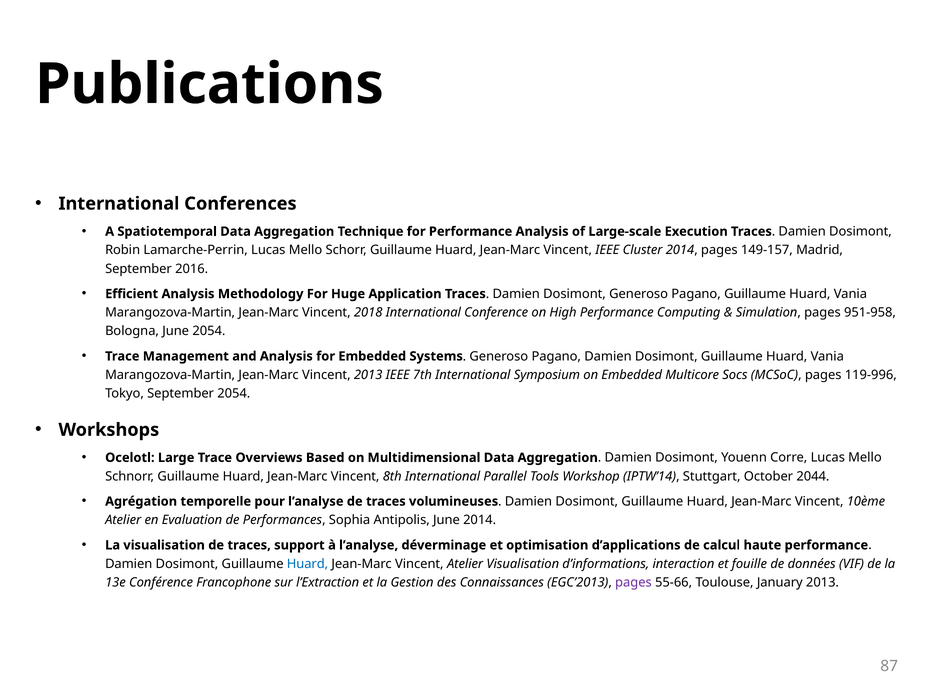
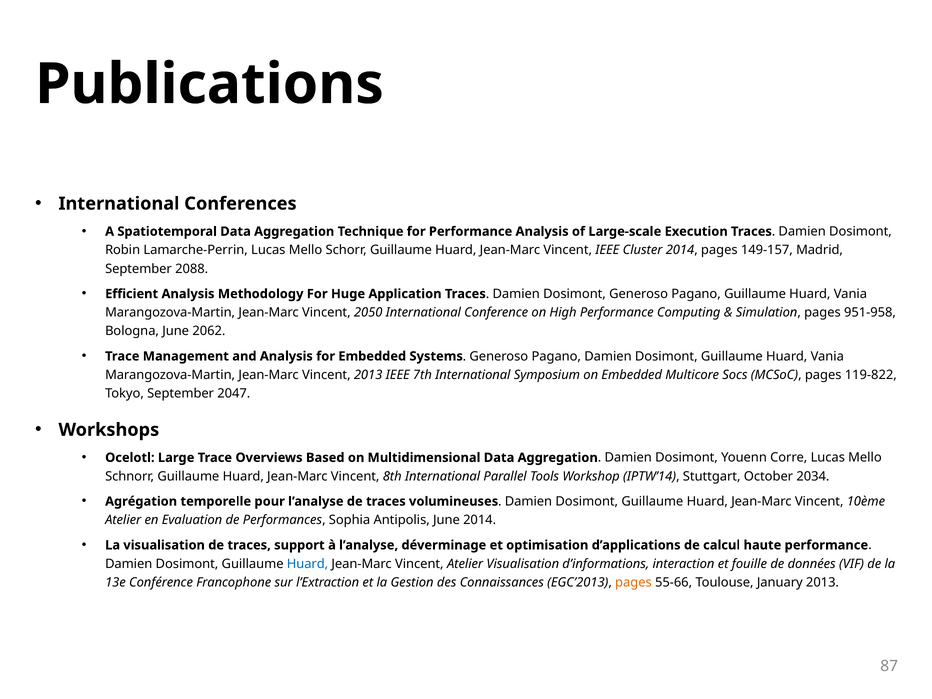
2016: 2016 -> 2088
2018: 2018 -> 2050
June 2054: 2054 -> 2062
119-996: 119-996 -> 119-822
September 2054: 2054 -> 2047
2044: 2044 -> 2034
pages at (633, 582) colour: purple -> orange
